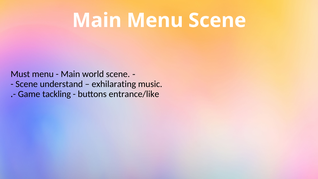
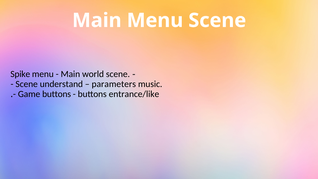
Must: Must -> Spike
exhilarating: exhilarating -> parameters
Game tackling: tackling -> buttons
